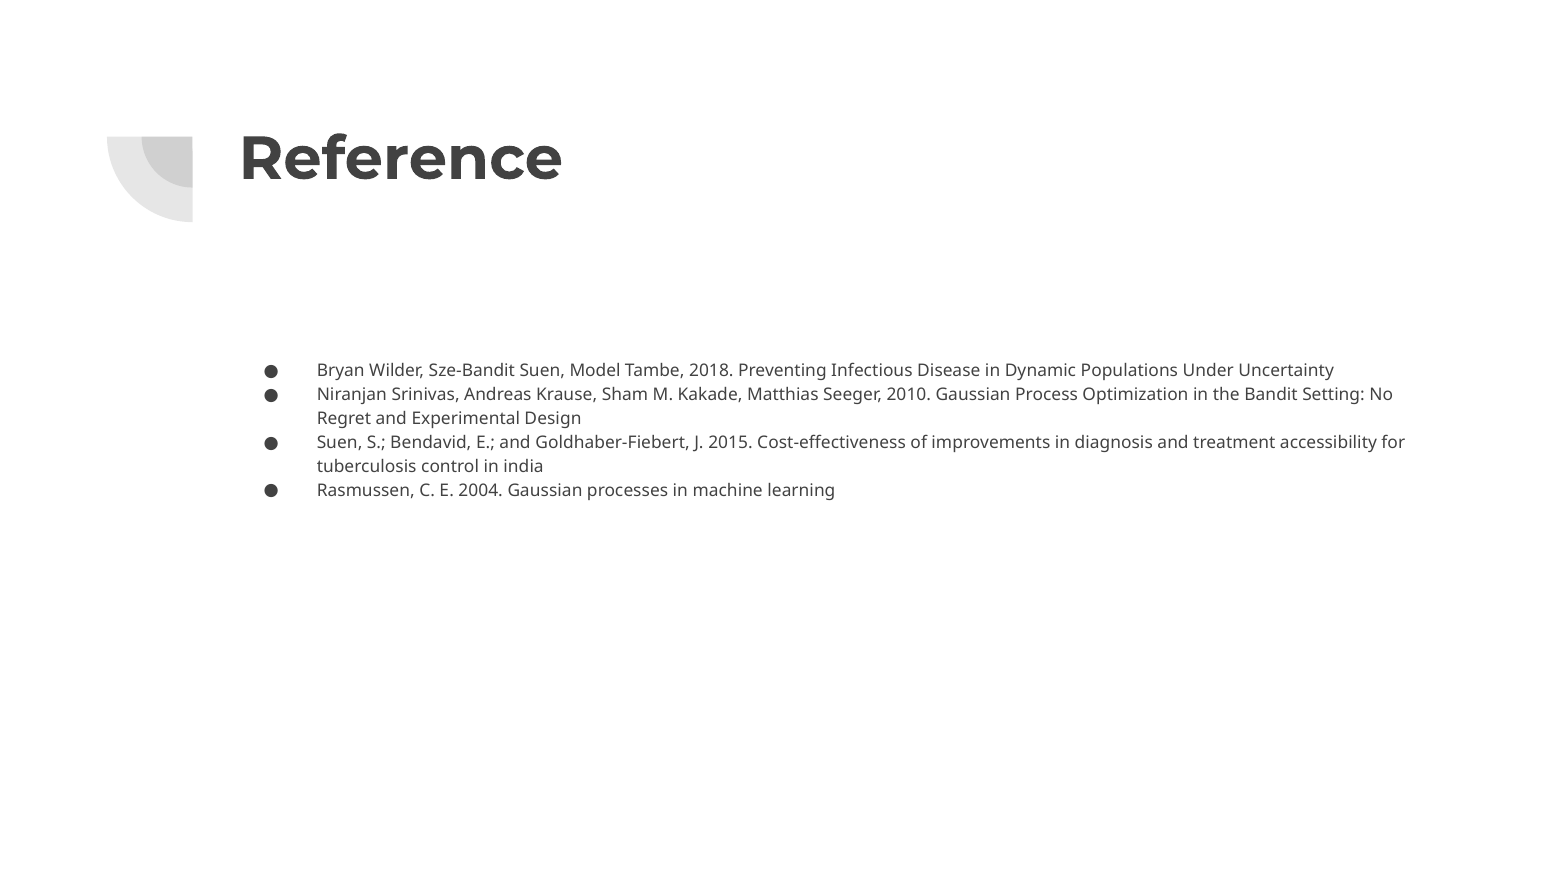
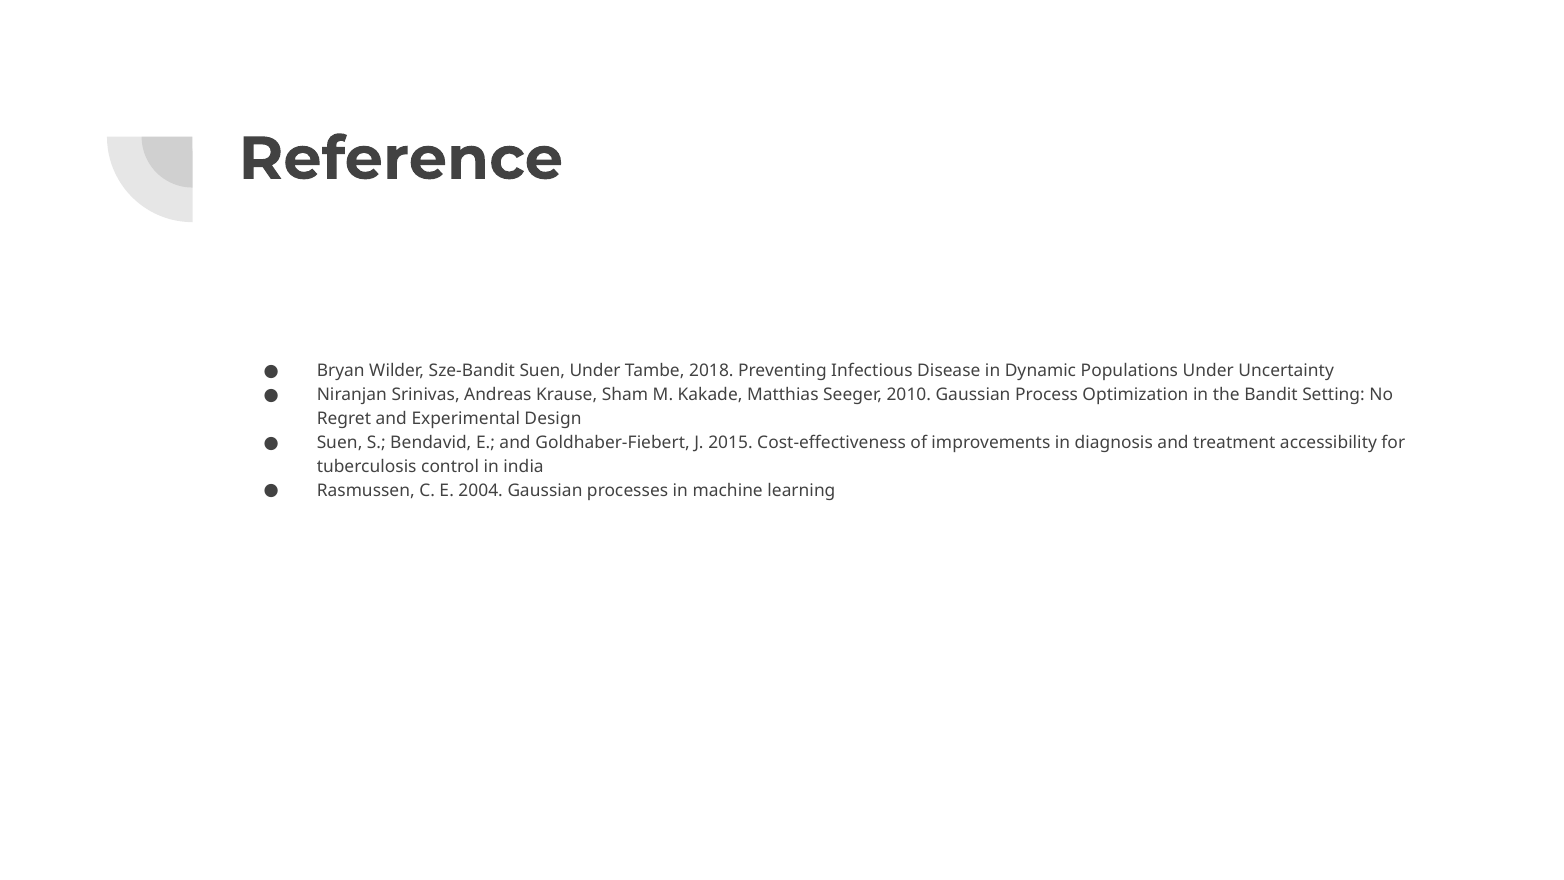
Suen Model: Model -> Under
